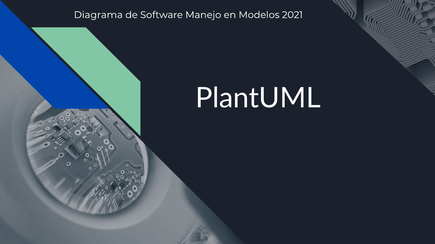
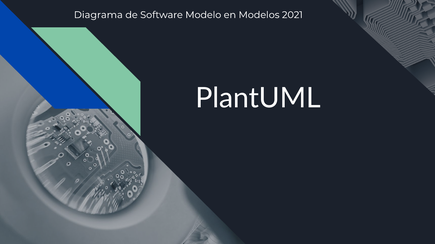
Manejo: Manejo -> Modelo
